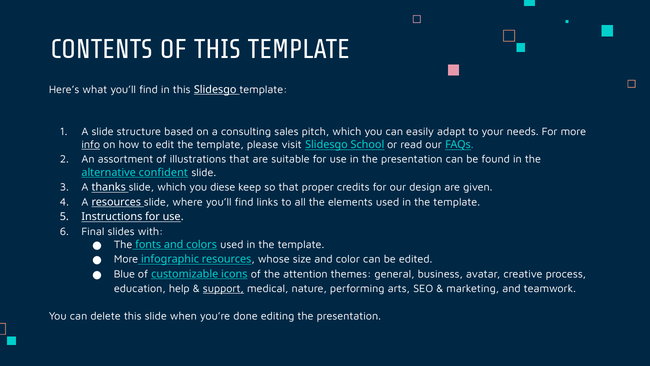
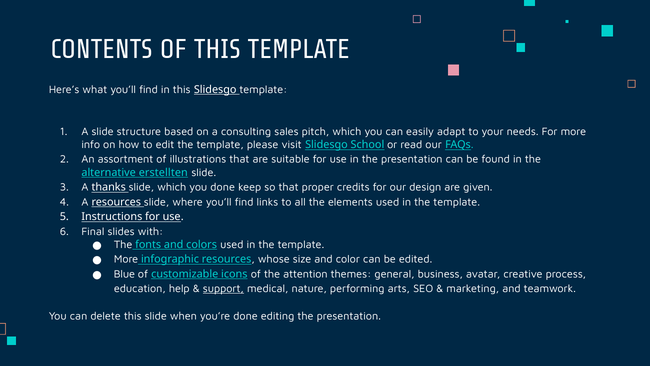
info underline: present -> none
confident: confident -> erstellten
you diese: diese -> done
